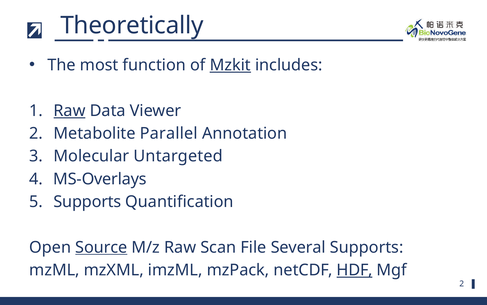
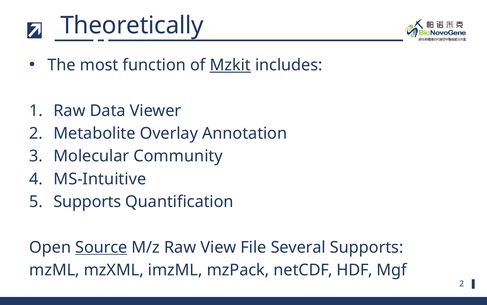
Raw at (70, 111) underline: present -> none
Parallel: Parallel -> Overlay
Untargeted: Untargeted -> Community
MS-Overlays: MS-Overlays -> MS-Intuitive
Scan: Scan -> View
HDF underline: present -> none
